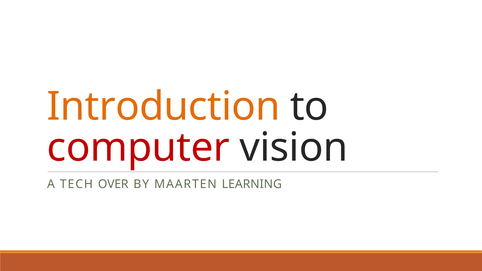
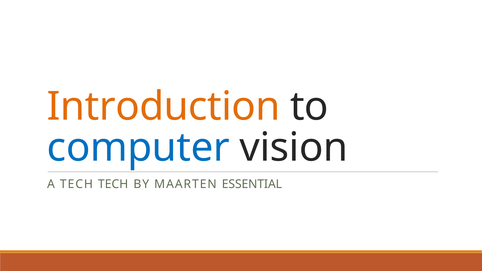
computer colour: red -> blue
TECH OVER: OVER -> TECH
LEARNING: LEARNING -> ESSENTIAL
